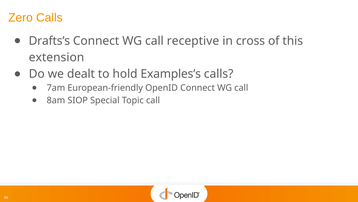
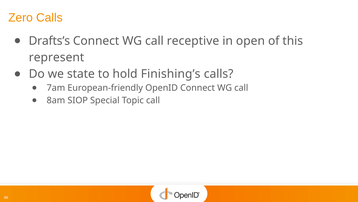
cross: cross -> open
extension: extension -> represent
dealt: dealt -> state
Examples’s: Examples’s -> Finishing’s
